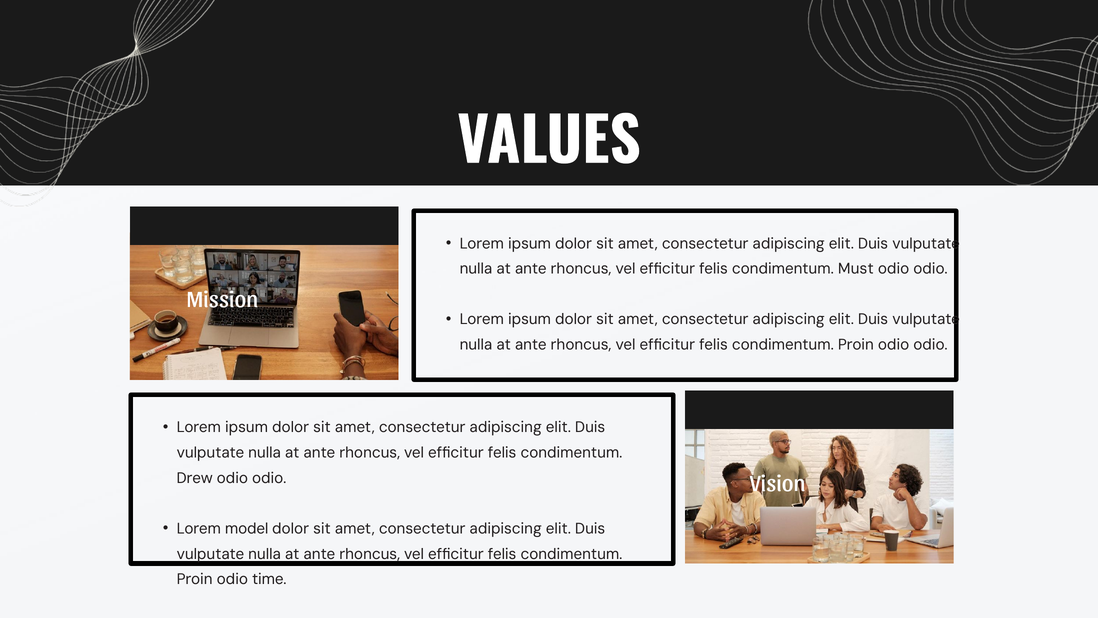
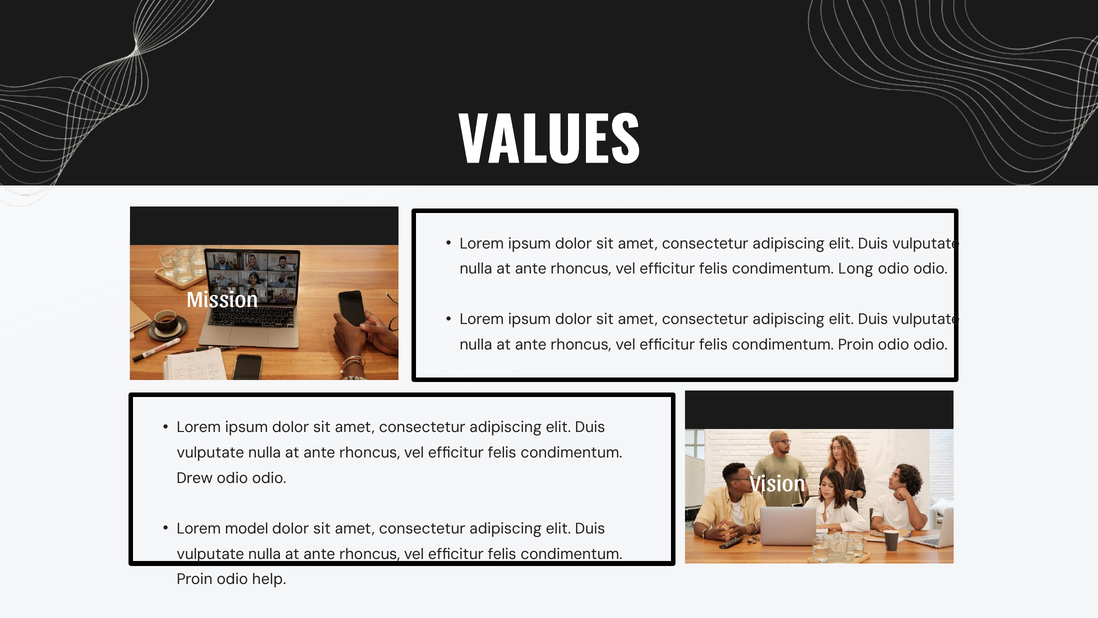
Must: Must -> Long
time: time -> help
